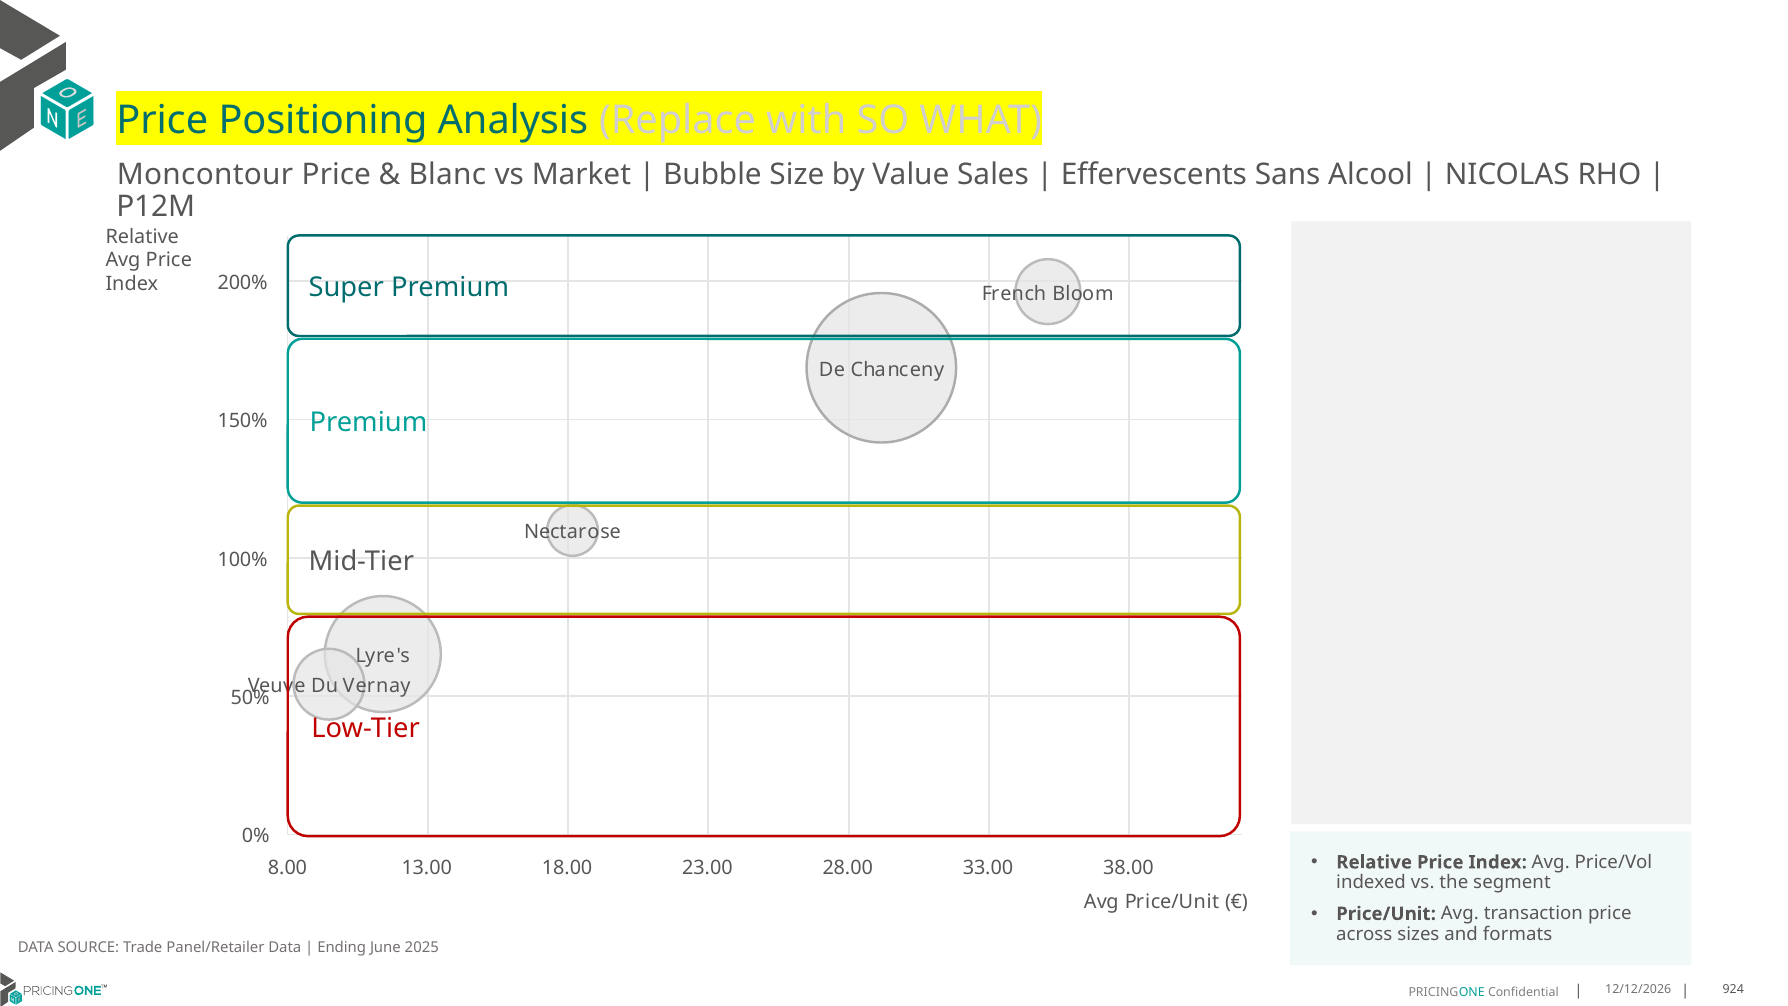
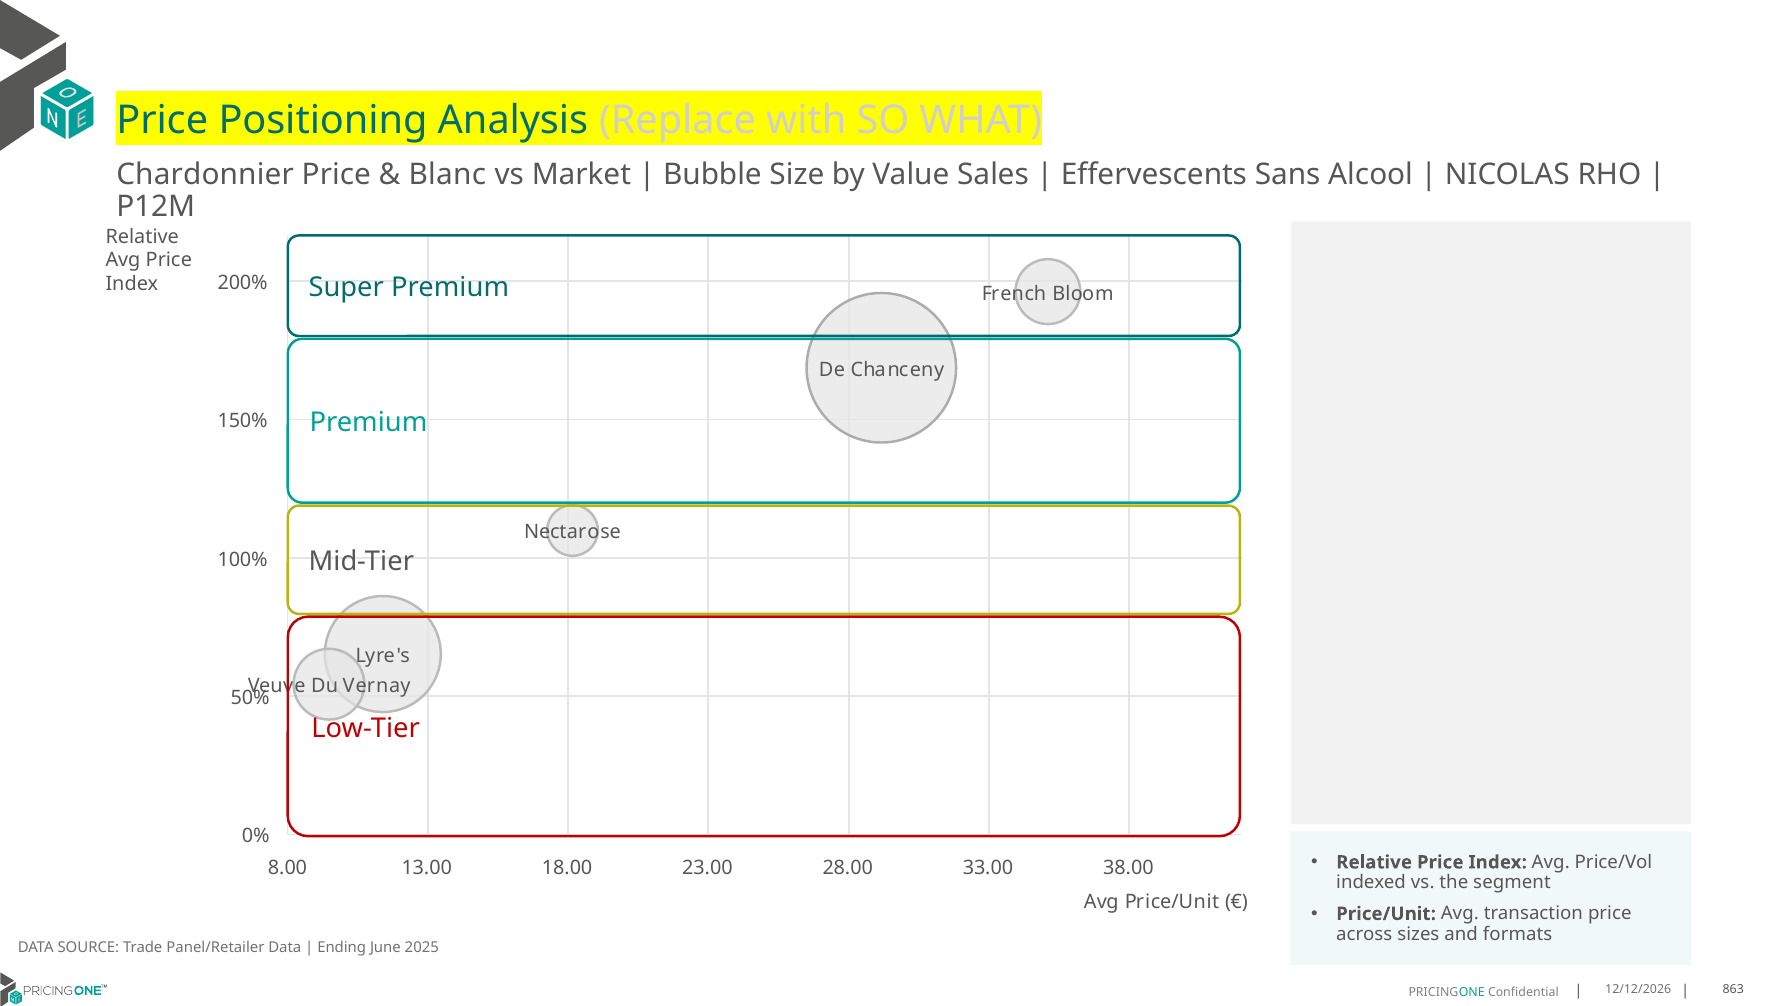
Moncontour: Moncontour -> Chardonnier
924: 924 -> 863
